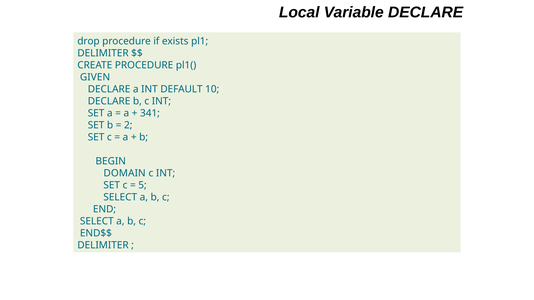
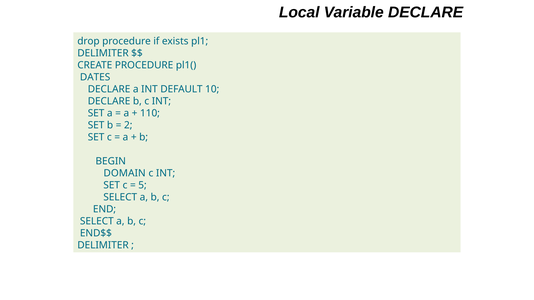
GIVEN: GIVEN -> DATES
341: 341 -> 110
